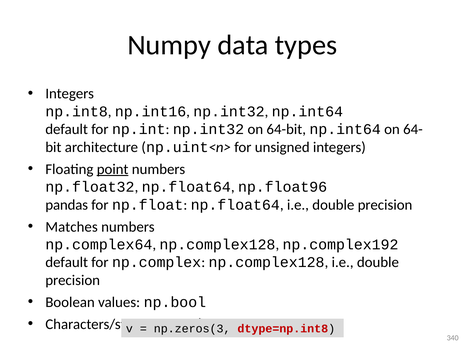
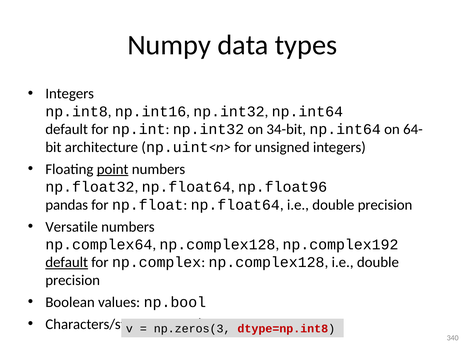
64-bit: 64-bit -> 34-bit
Matches: Matches -> Versatile
default at (67, 262) underline: none -> present
